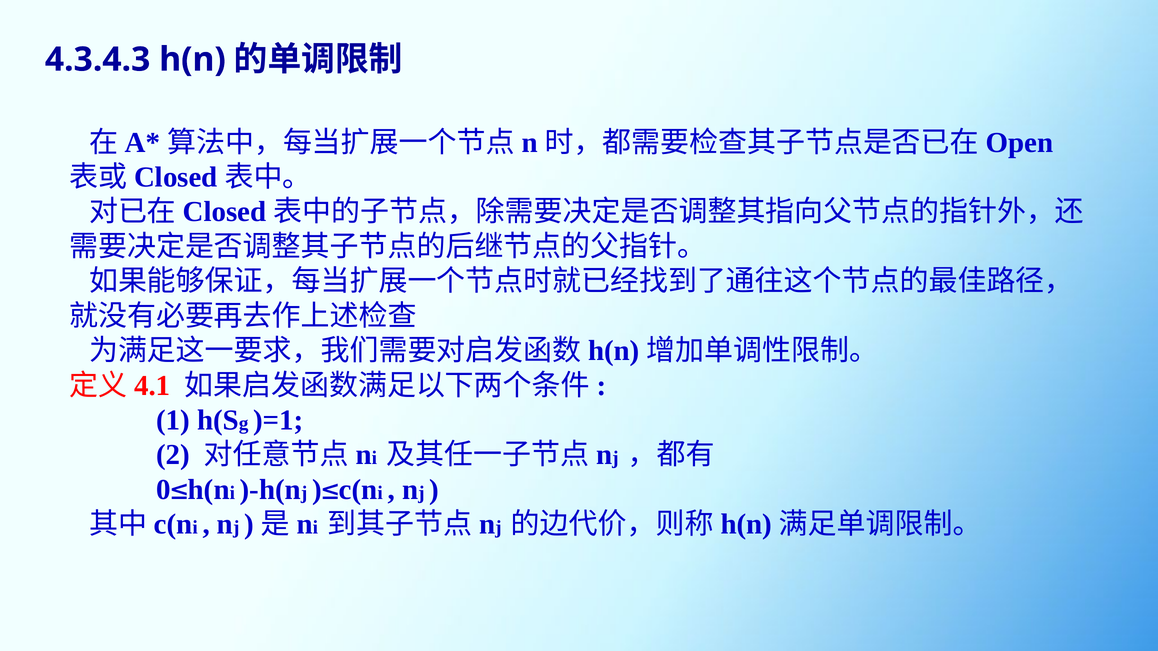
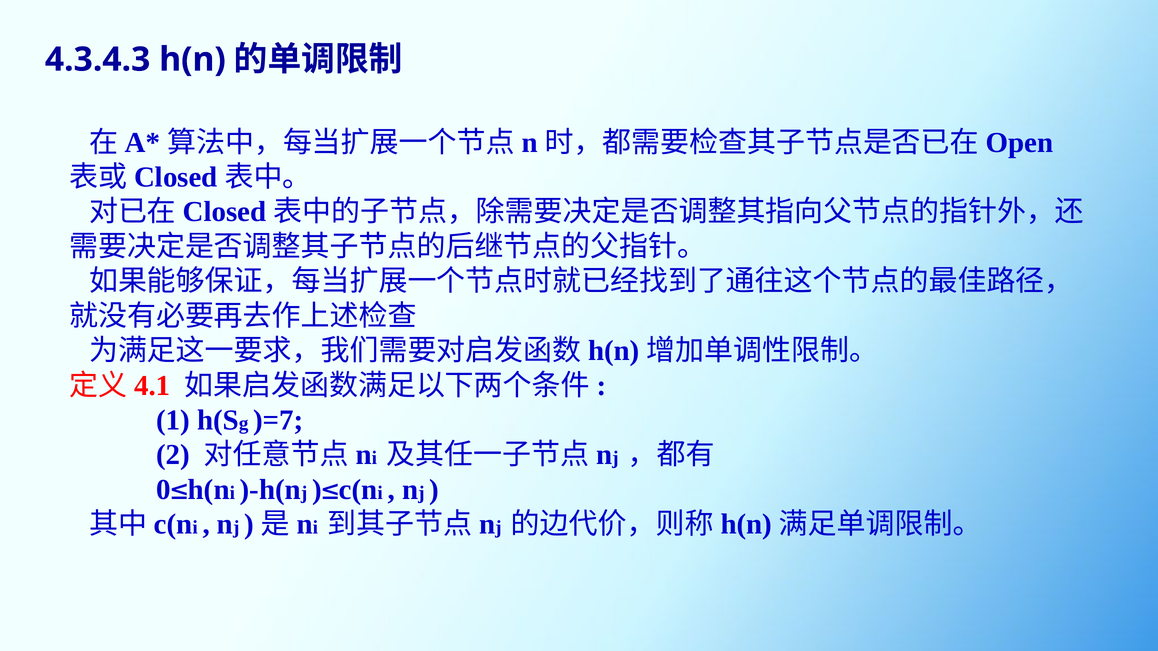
)=1: )=1 -> )=7
